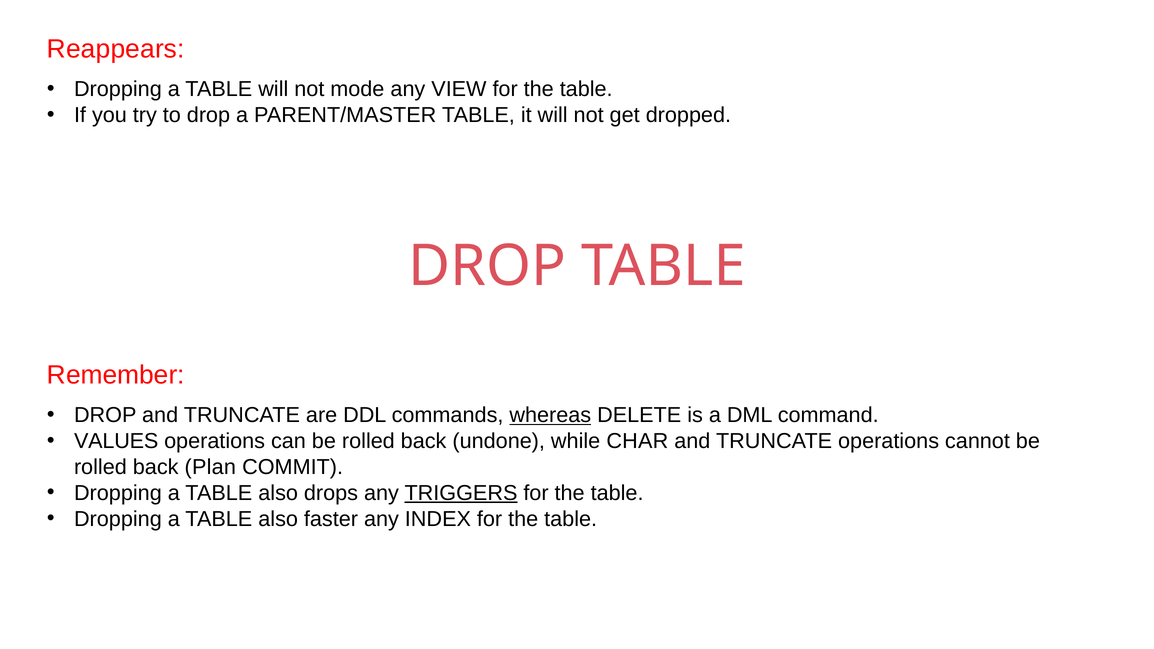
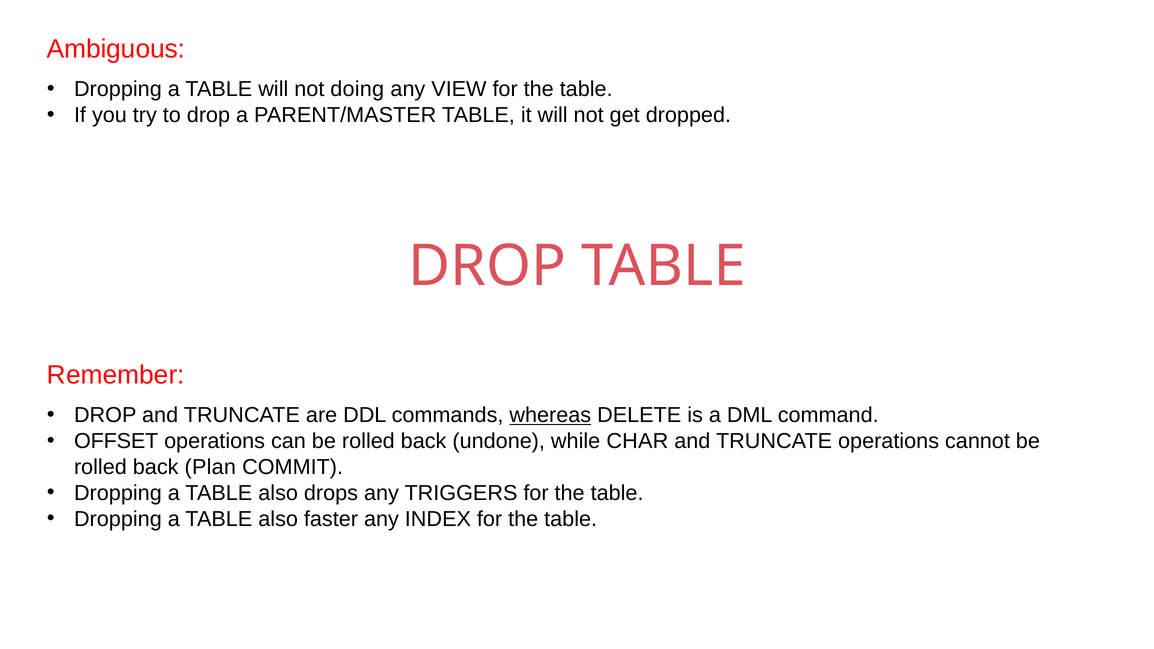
Reappears: Reappears -> Ambiguous
mode: mode -> doing
VALUES: VALUES -> OFFSET
TRIGGERS underline: present -> none
